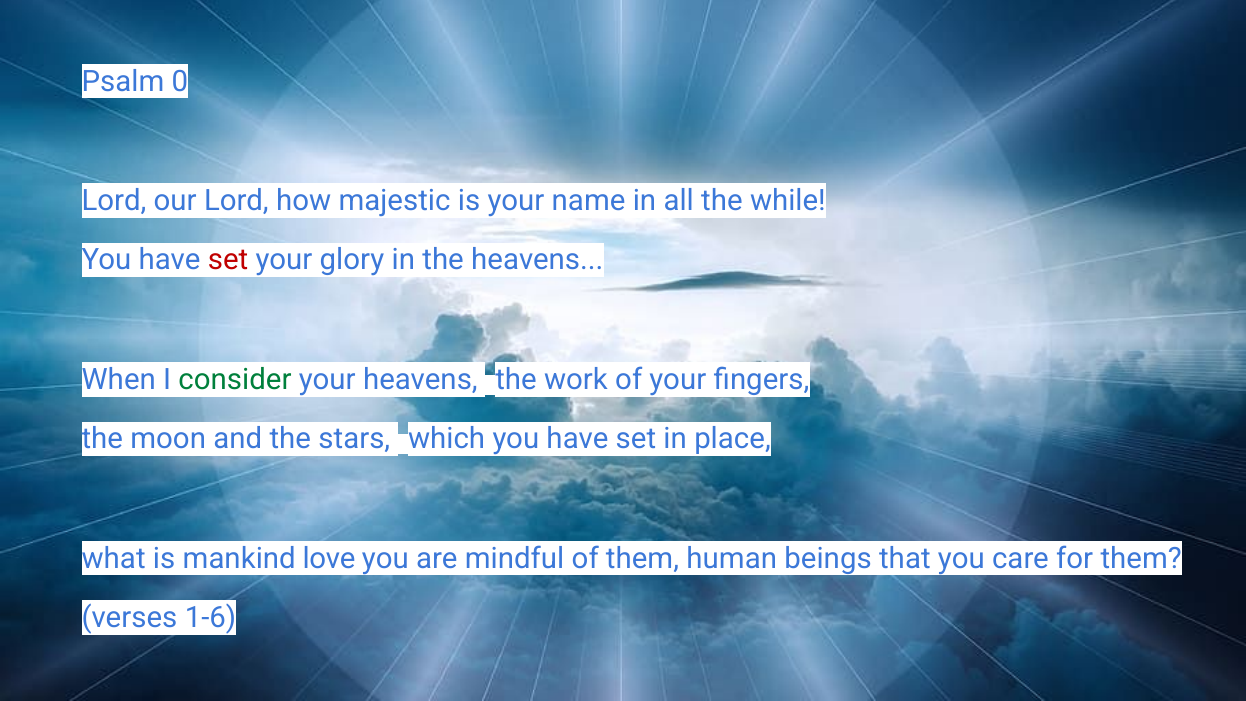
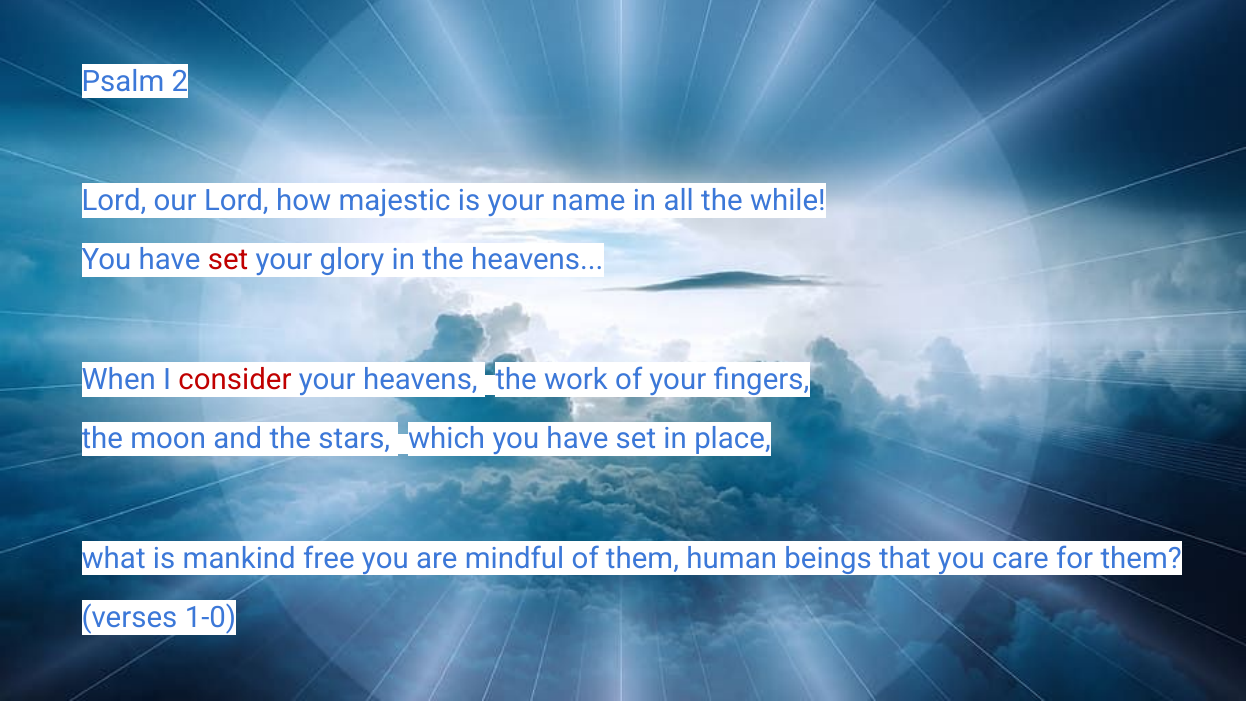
0: 0 -> 2
consider colour: green -> red
love: love -> free
1-6: 1-6 -> 1-0
